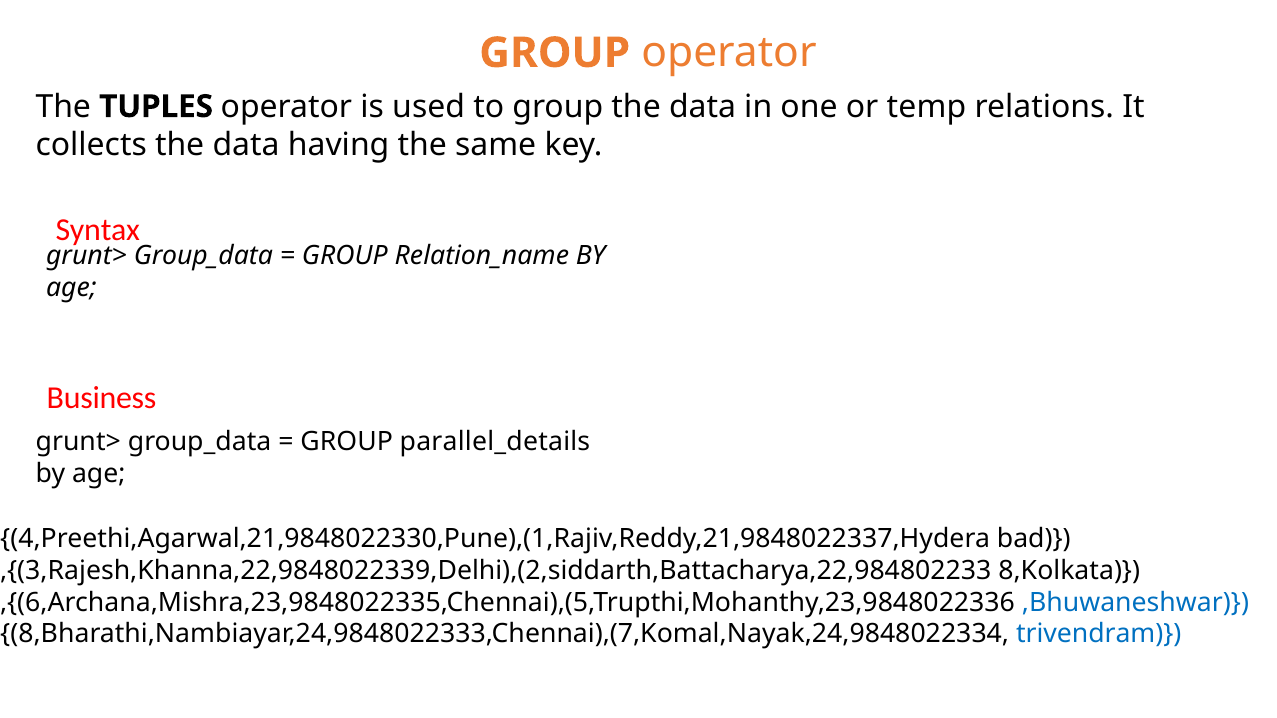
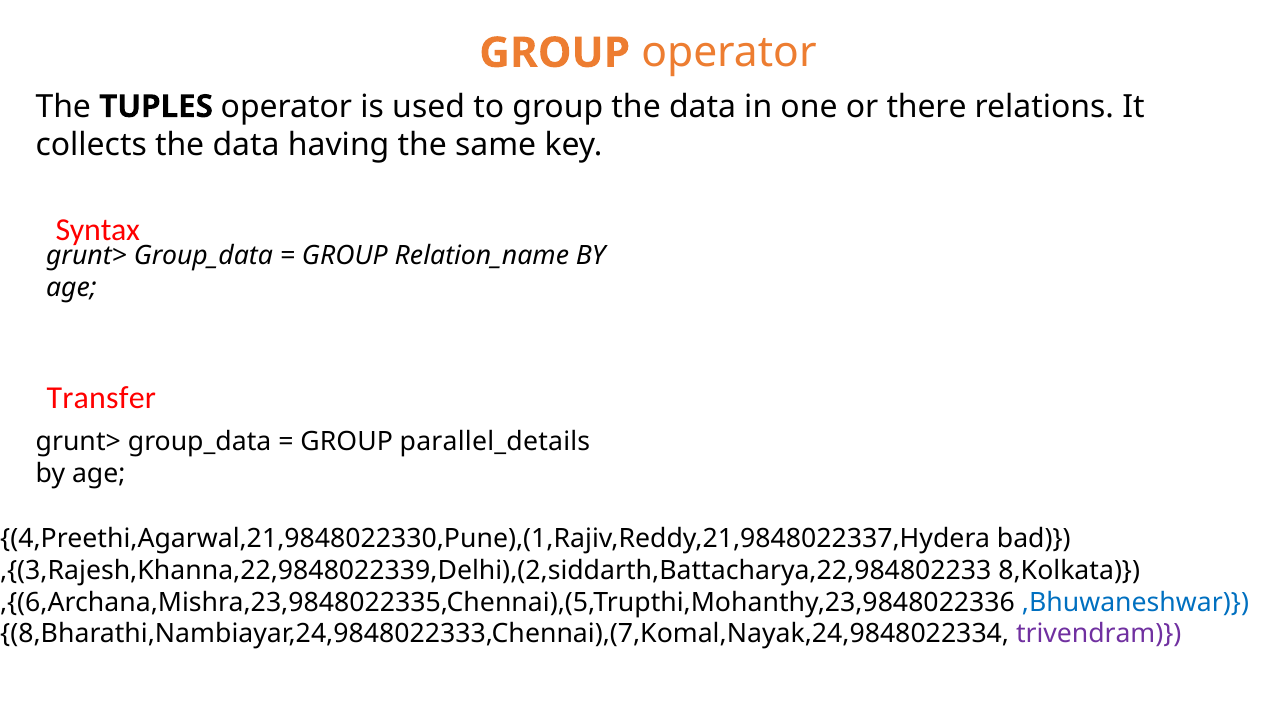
temp: temp -> there
Business: Business -> Transfer
trivendram colour: blue -> purple
